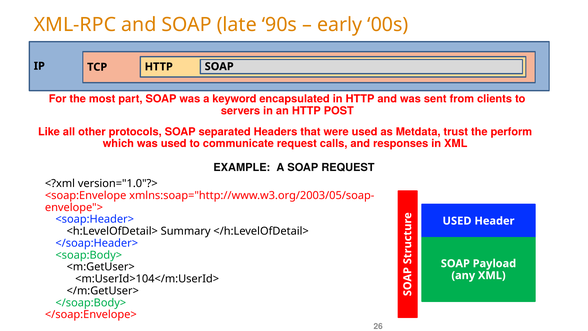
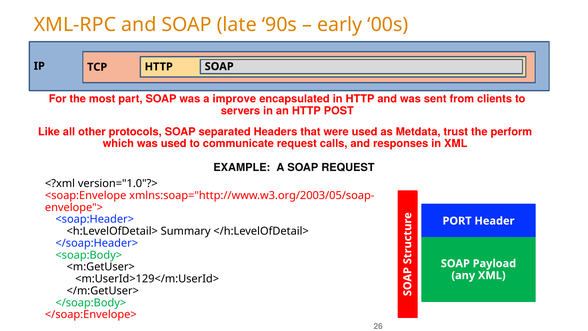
keyword: keyword -> improve
USED at (457, 221): USED -> PORT
<m:UserId>104</m:UserId>: <m:UserId>104</m:UserId> -> <m:UserId>129</m:UserId>
